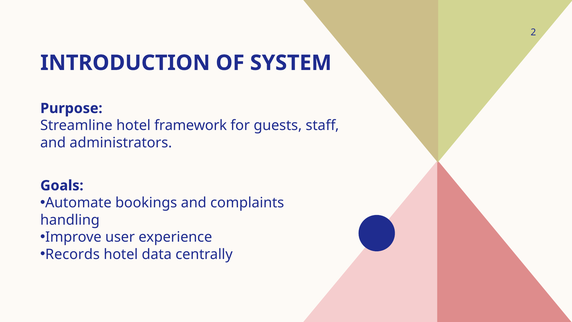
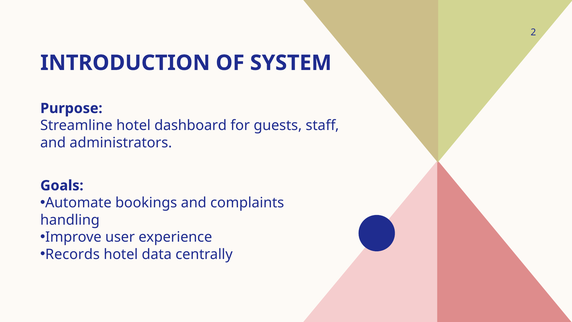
framework: framework -> dashboard
